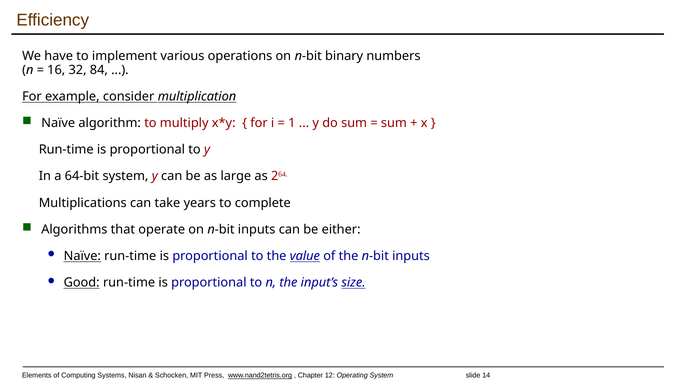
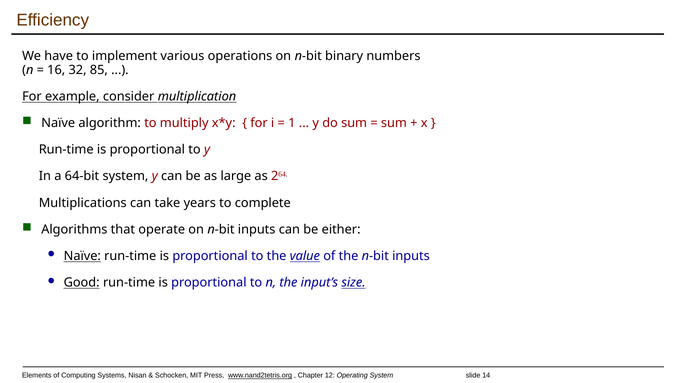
84: 84 -> 85
